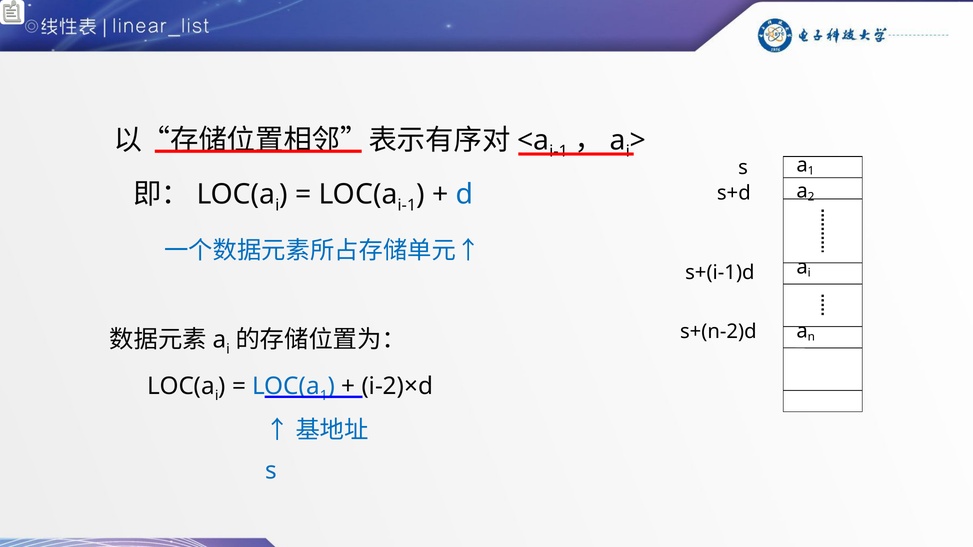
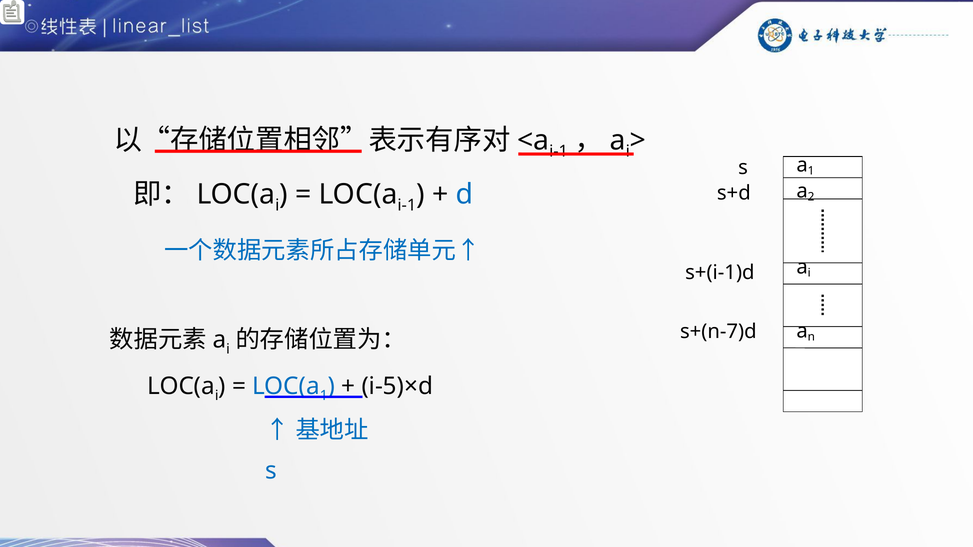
s+(n-2)d: s+(n-2)d -> s+(n-7)d
i-2)×d: i-2)×d -> i-5)×d
